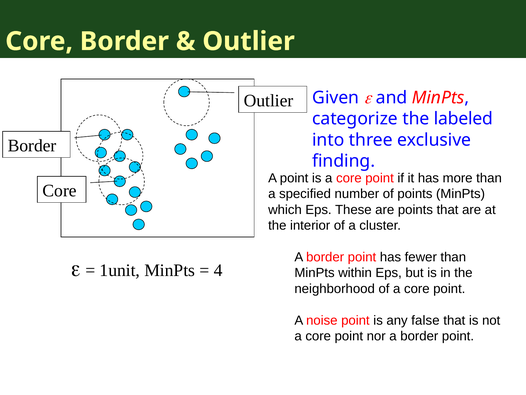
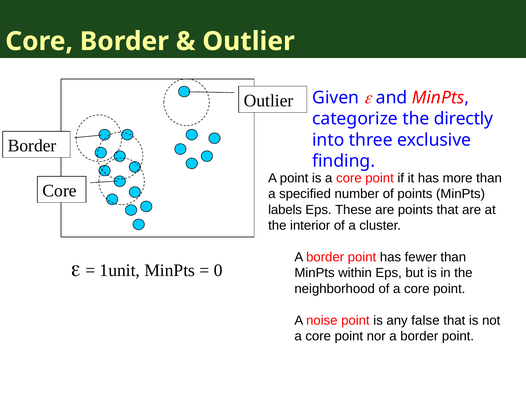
labeled: labeled -> directly
which: which -> labels
4: 4 -> 0
